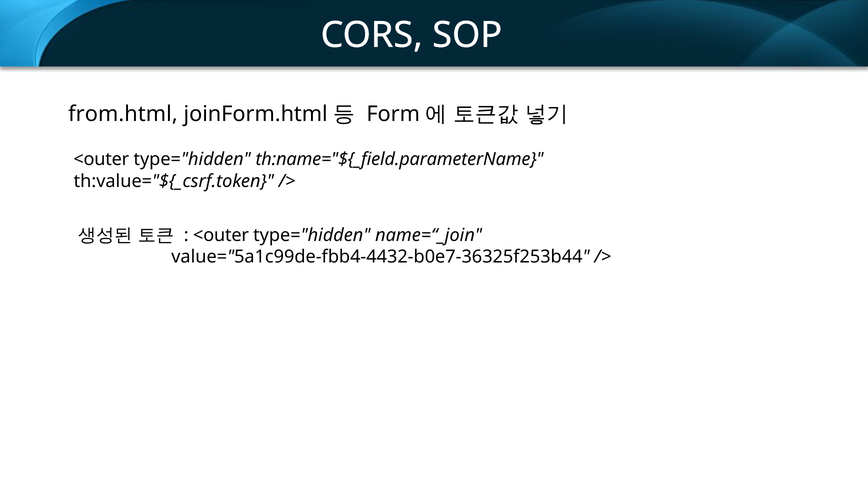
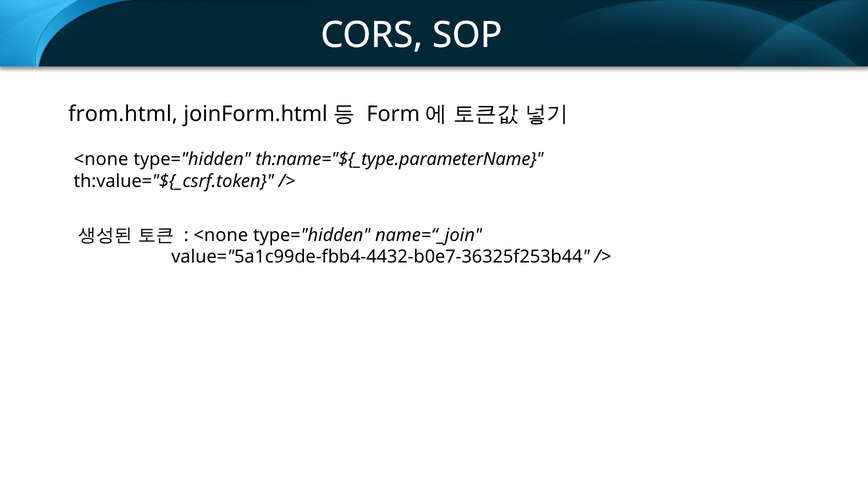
<outer at (101, 159): <outer -> <none
th:name="${_field.parameterName: th:name="${_field.parameterName -> th:name="${_type.parameterName
<outer at (221, 235): <outer -> <none
